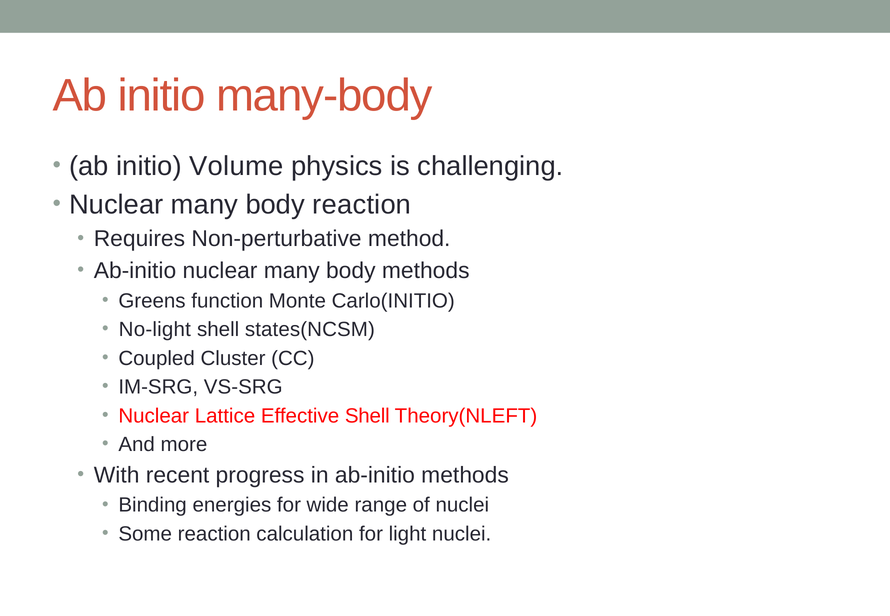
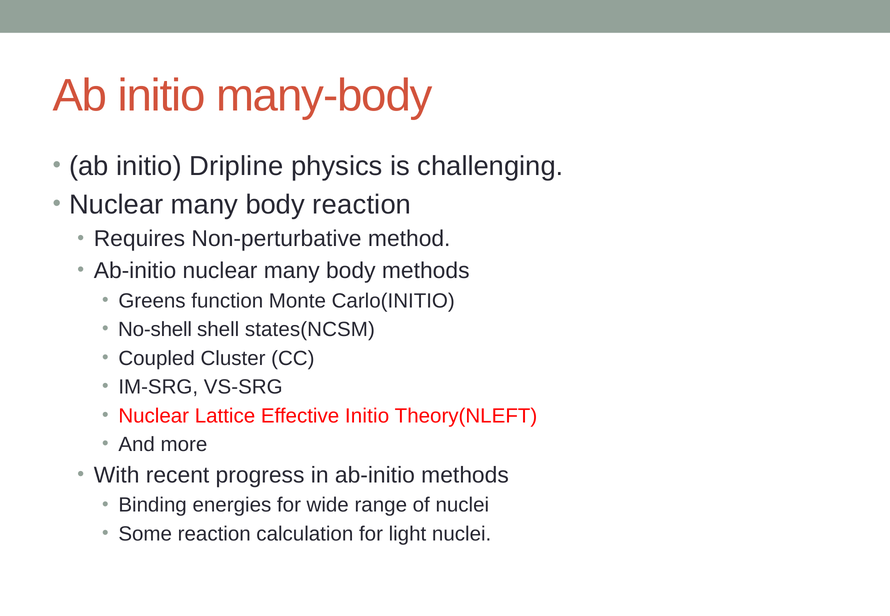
Volume: Volume -> Dripline
No-light: No-light -> No-shell
Effective Shell: Shell -> Initio
